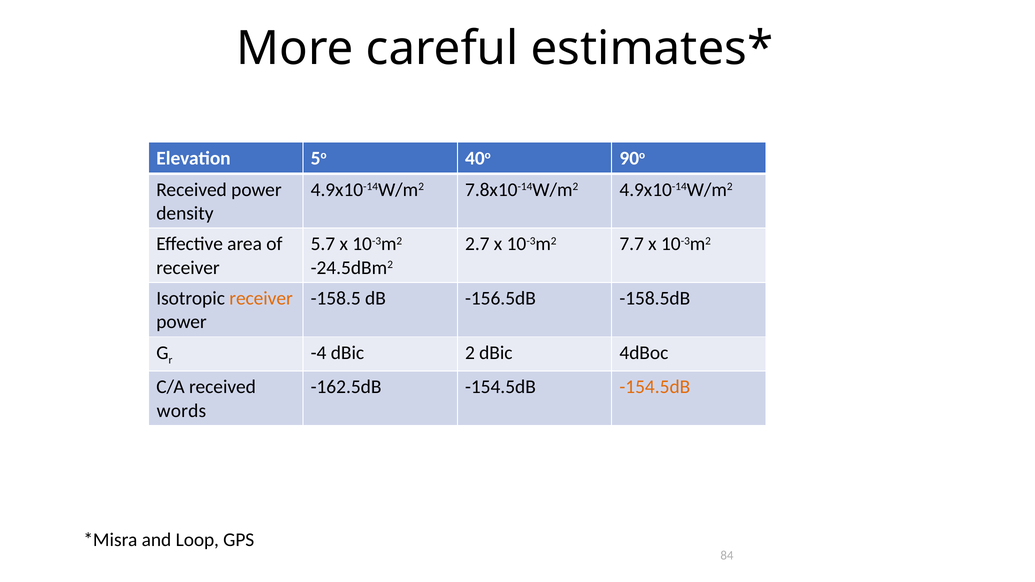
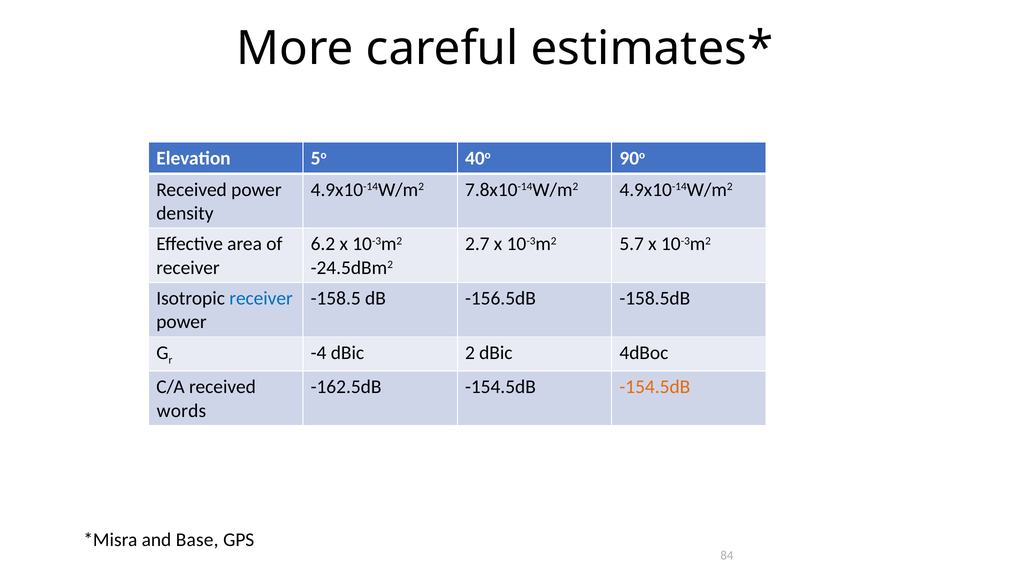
5.7: 5.7 -> 6.2
7.7: 7.7 -> 5.7
receiver at (261, 298) colour: orange -> blue
Loop: Loop -> Base
